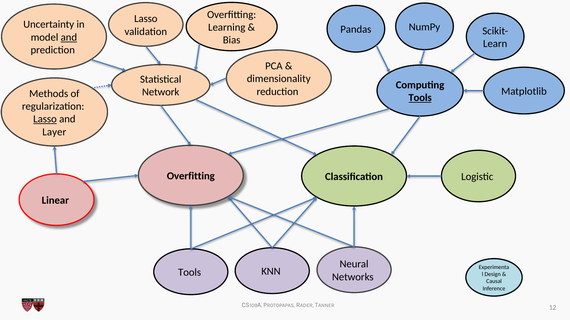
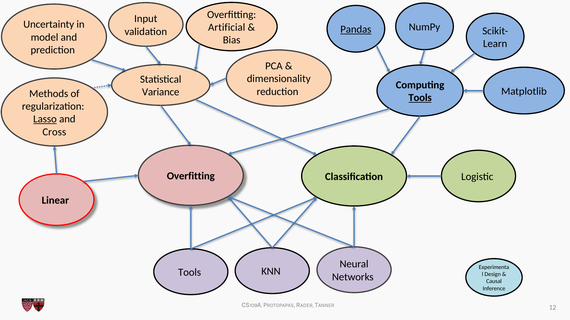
Lasso at (146, 19): Lasso -> Input
Learning: Learning -> Artificial
Pandas underline: none -> present
and at (69, 37) underline: present -> none
Network: Network -> Variance
Layer: Layer -> Cross
